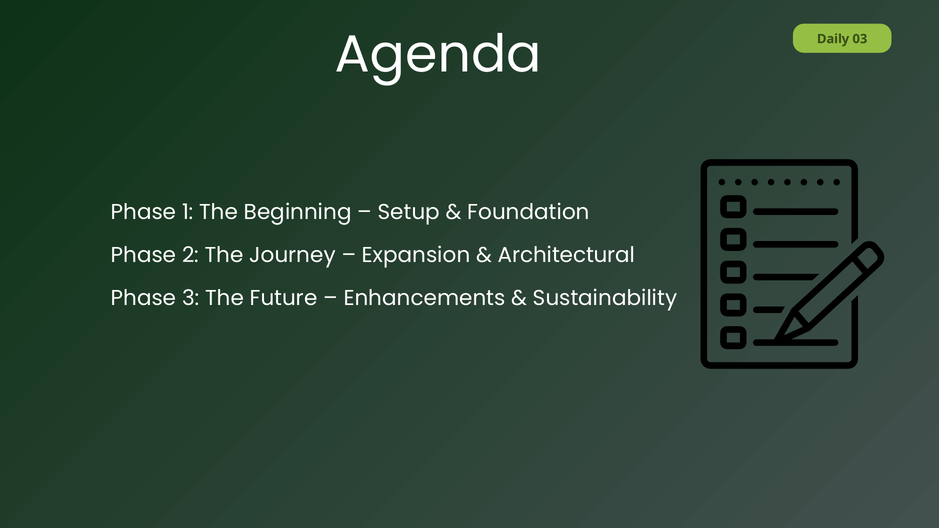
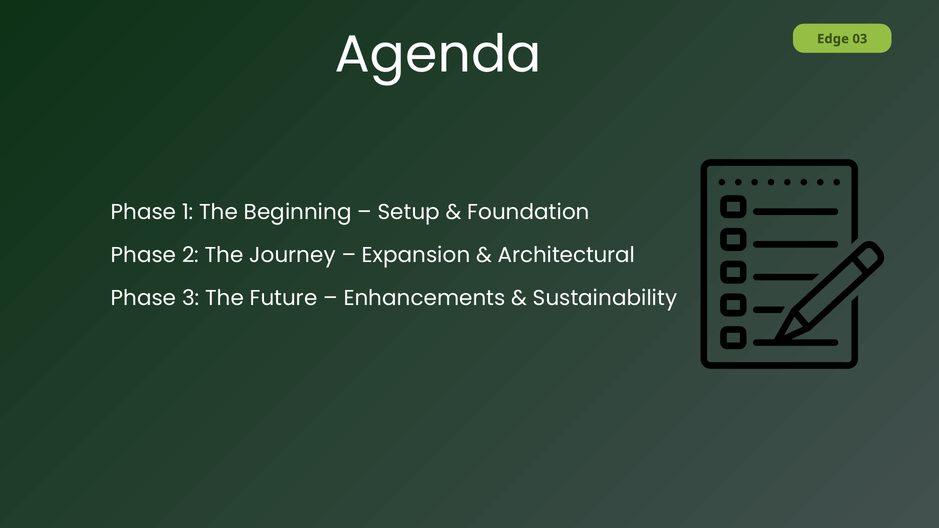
Daily: Daily -> Edge
